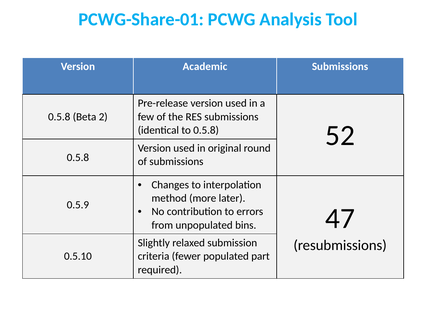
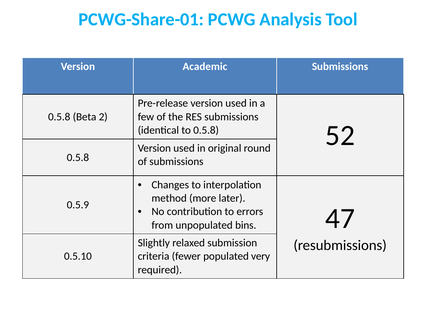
part: part -> very
